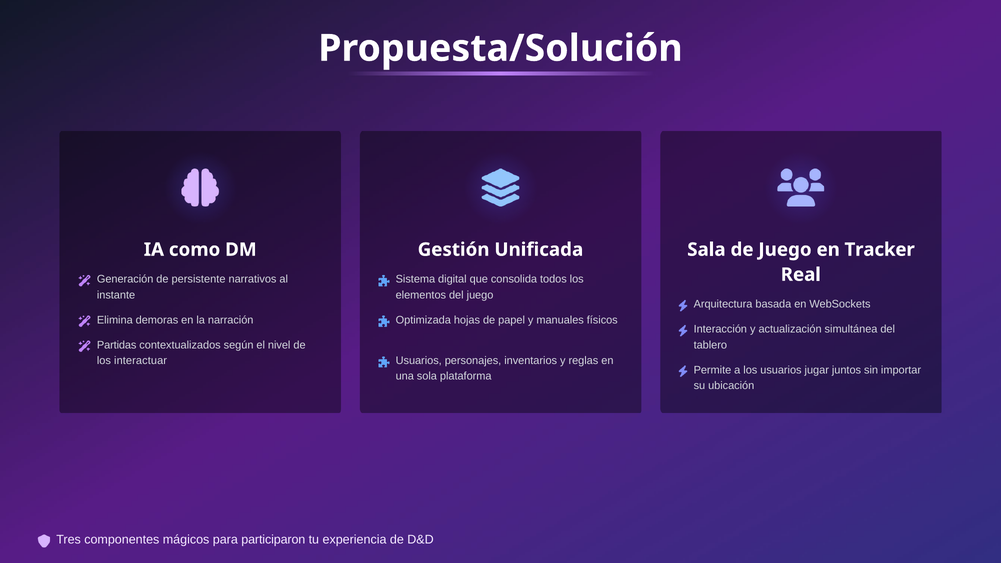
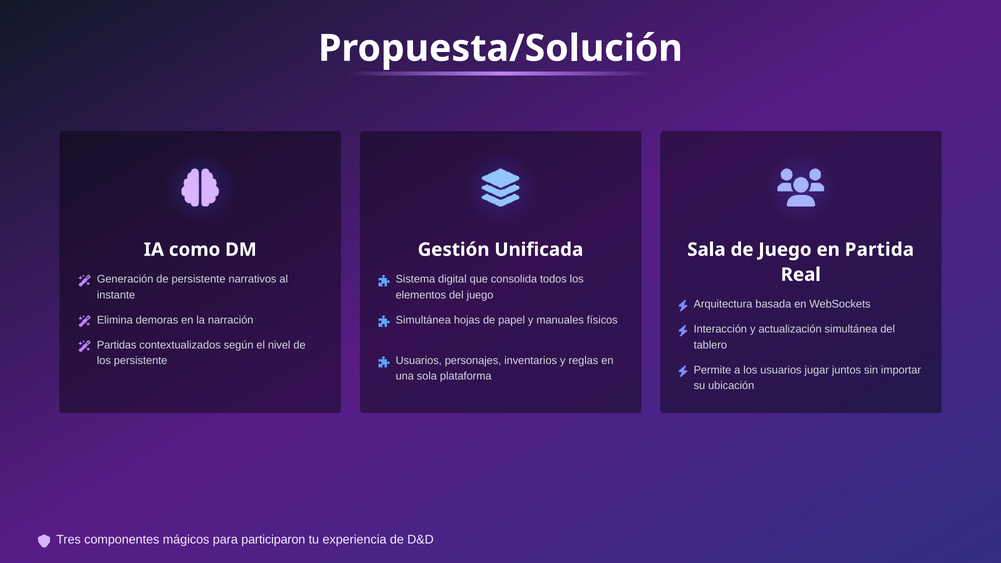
Tracker: Tracker -> Partida
Optimizada at (423, 320): Optimizada -> Simultánea
los interactuar: interactuar -> persistente
